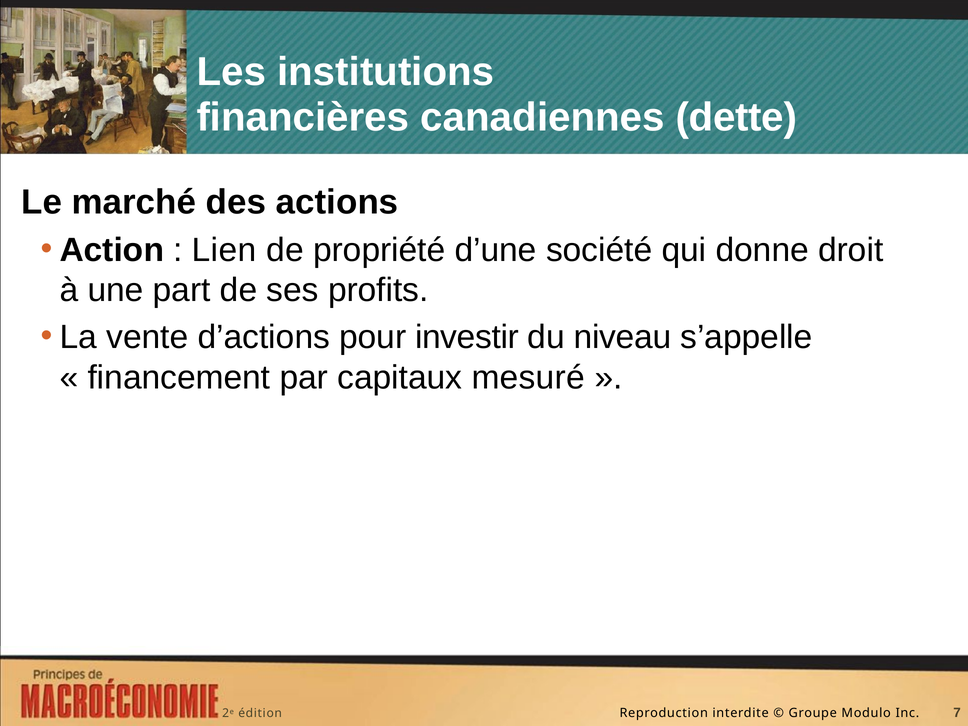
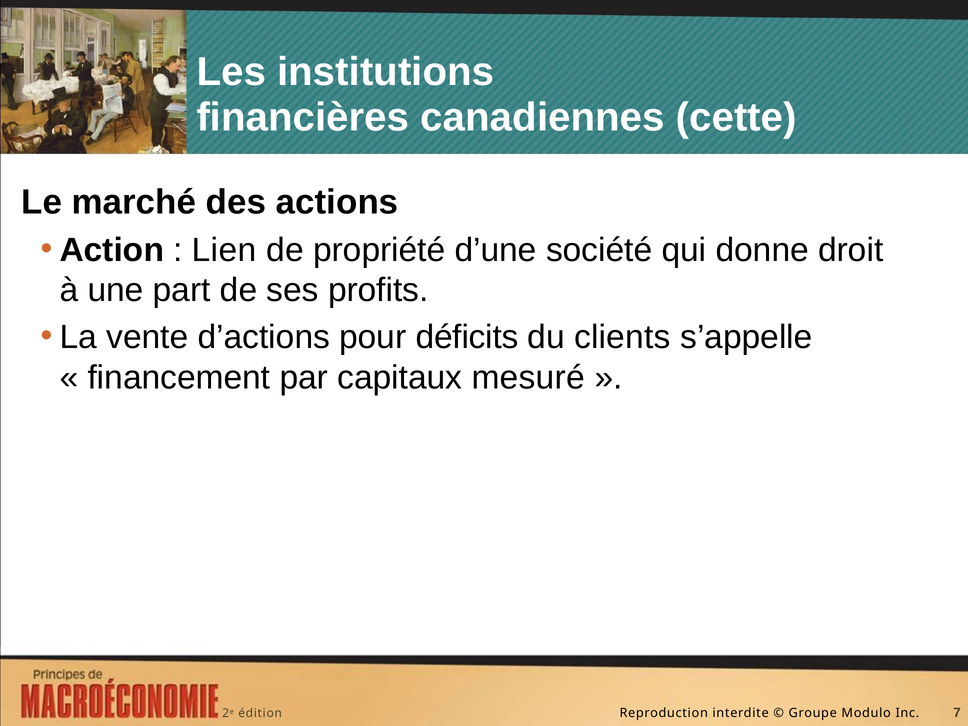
dette: dette -> cette
investir: investir -> déficits
niveau: niveau -> clients
